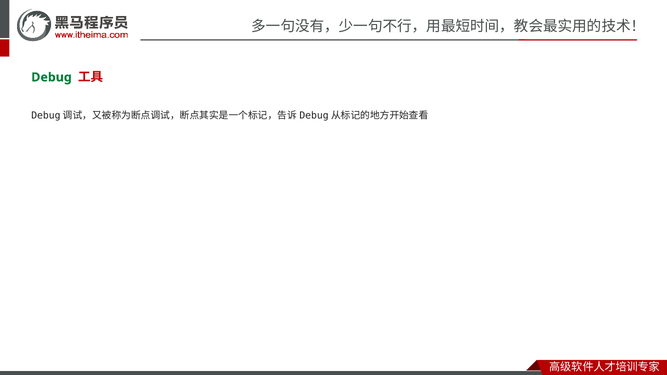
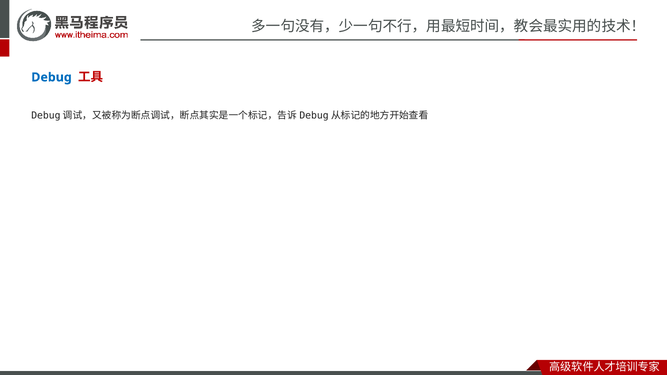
Debug colour: green -> blue
